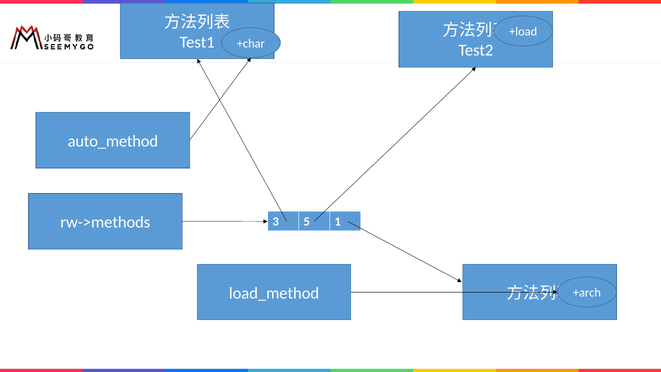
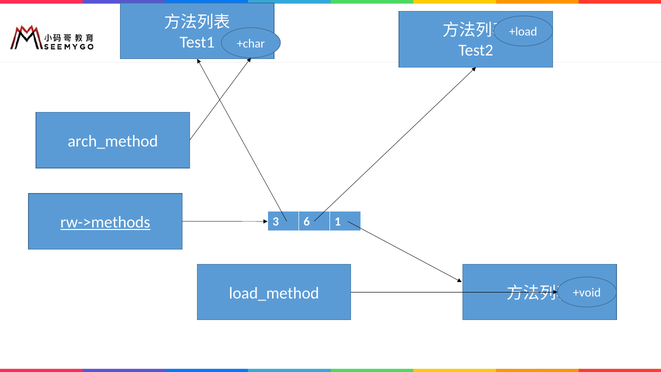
auto_method: auto_method -> arch_method
rw->methods underline: none -> present
5: 5 -> 6
+arch: +arch -> +void
